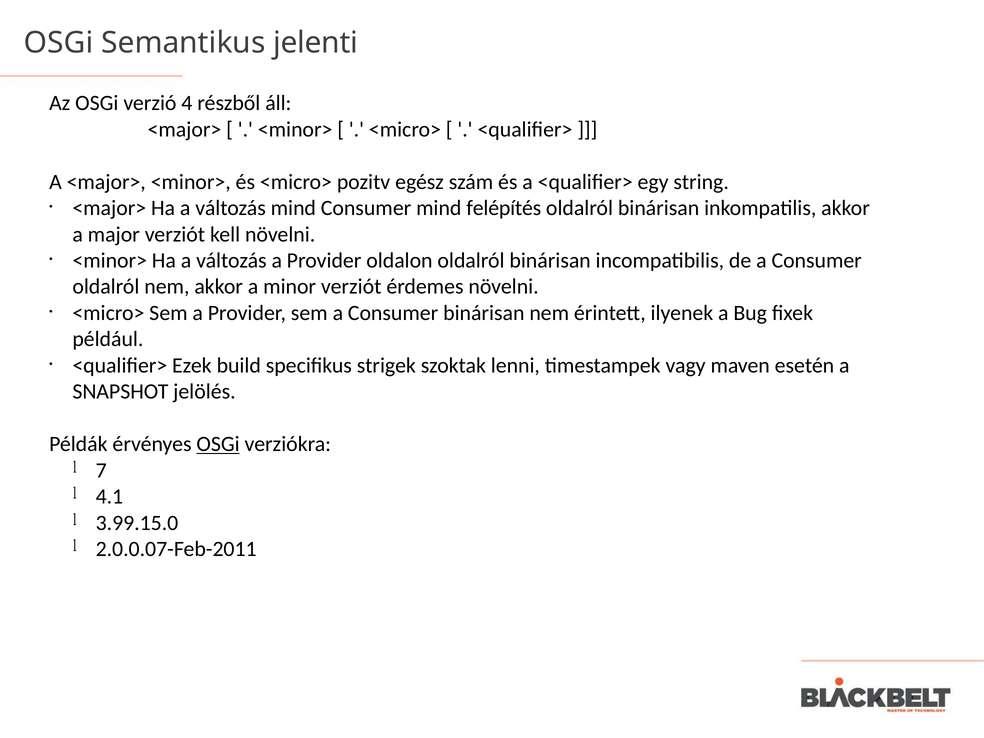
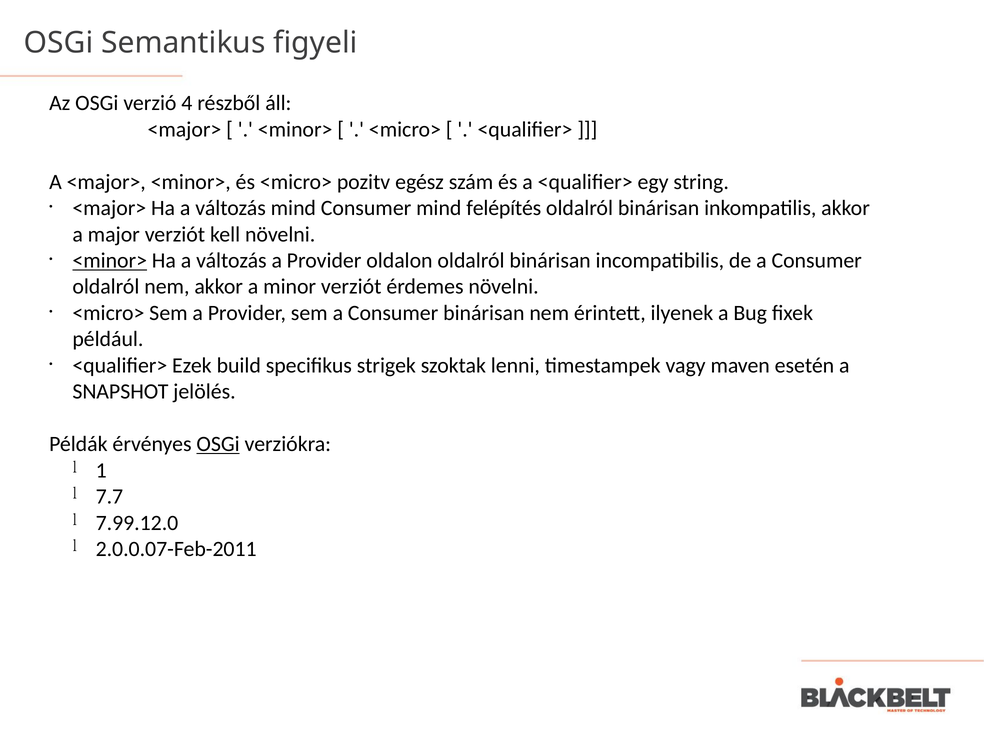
jelenti: jelenti -> figyeli
<minor> at (110, 261) underline: none -> present
7: 7 -> 1
4.1: 4.1 -> 7.7
3.99.15.0: 3.99.15.0 -> 7.99.12.0
